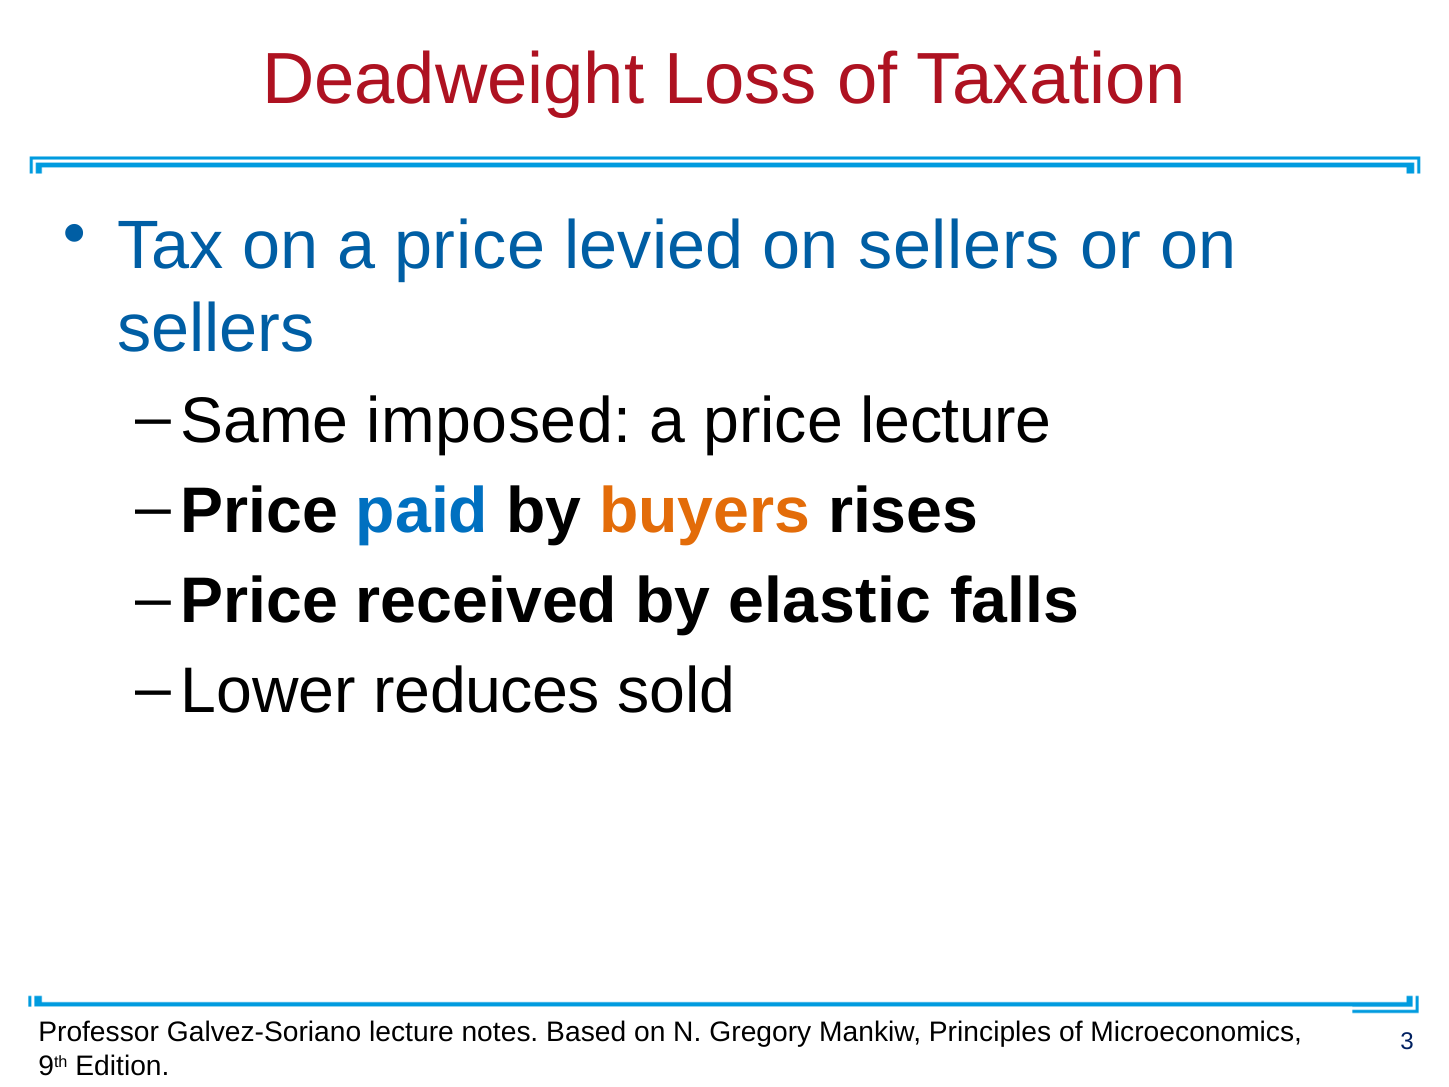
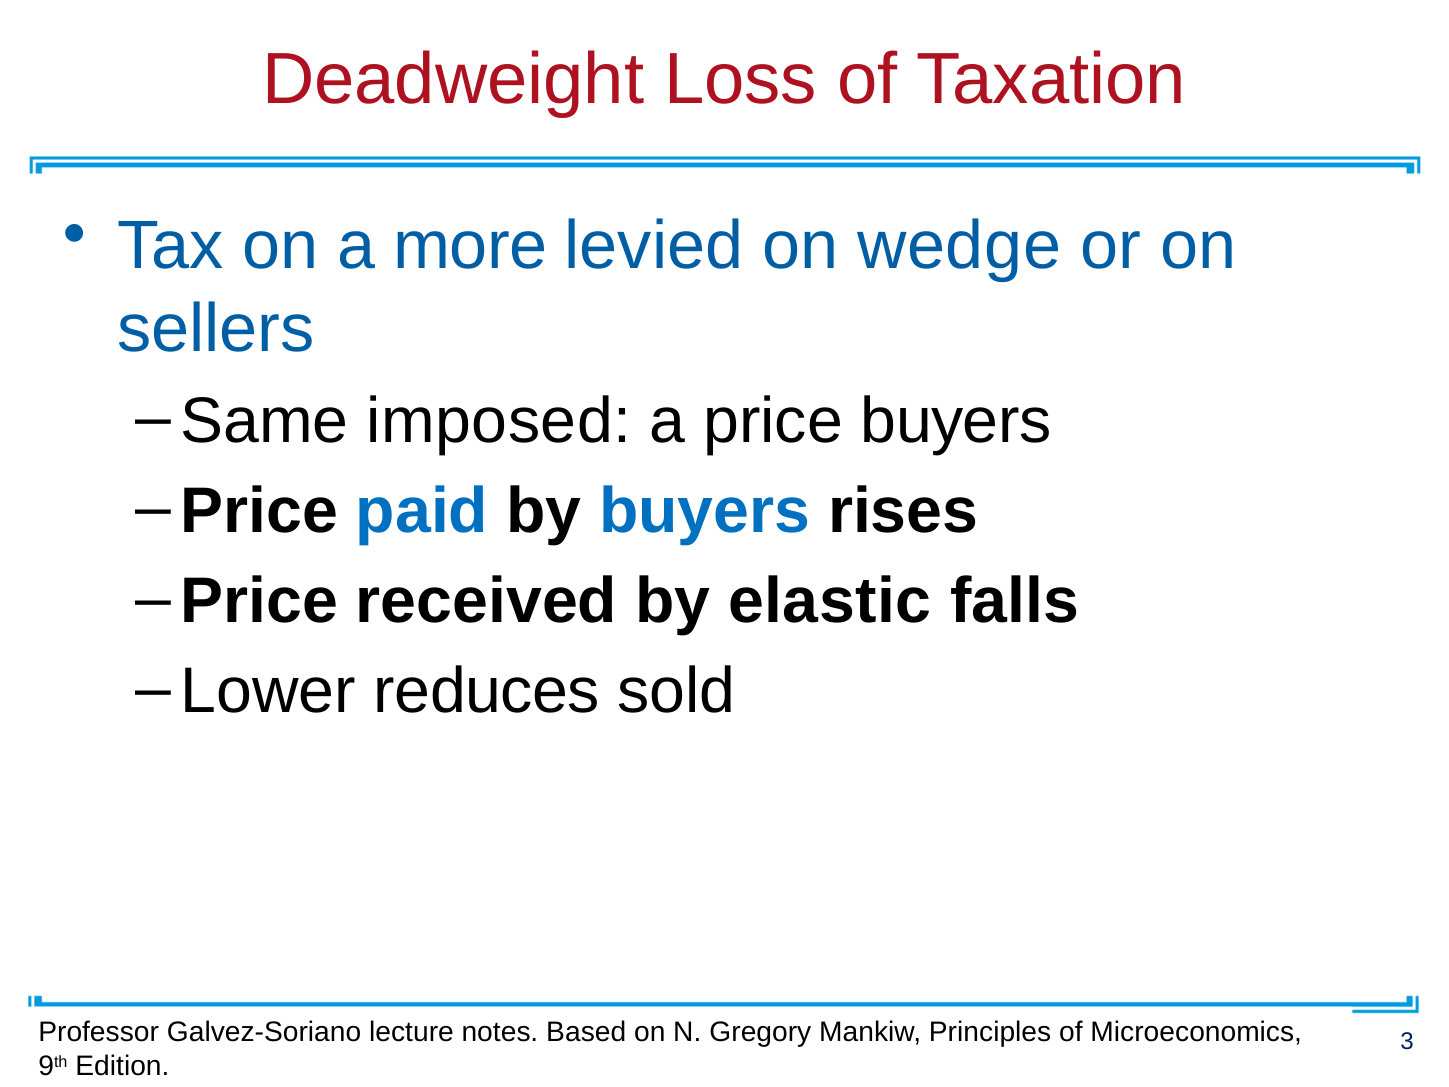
on a price: price -> more
levied on sellers: sellers -> wedge
price lecture: lecture -> buyers
buyers at (705, 511) colour: orange -> blue
